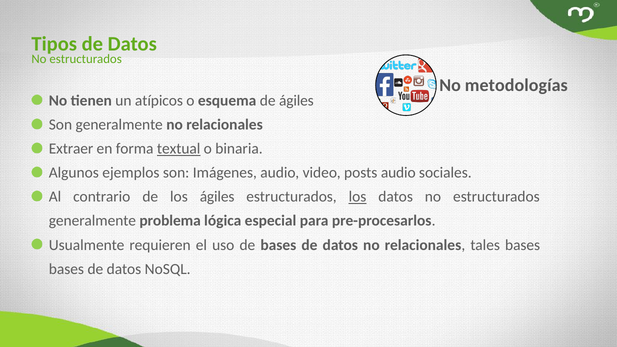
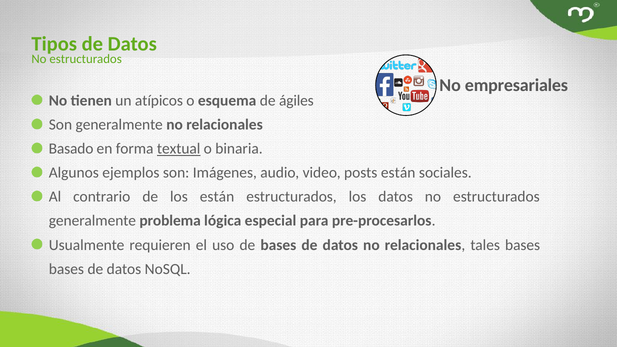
metodologías: metodologías -> empresariales
Extraer: Extraer -> Basado
posts audio: audio -> están
los ágiles: ágiles -> están
los at (358, 197) underline: present -> none
